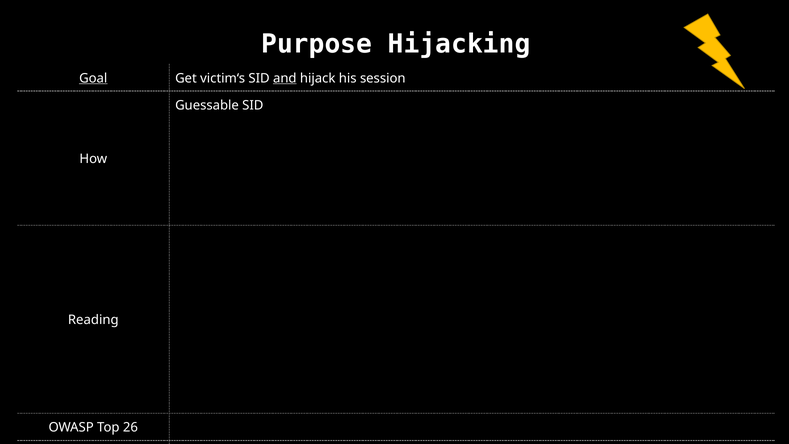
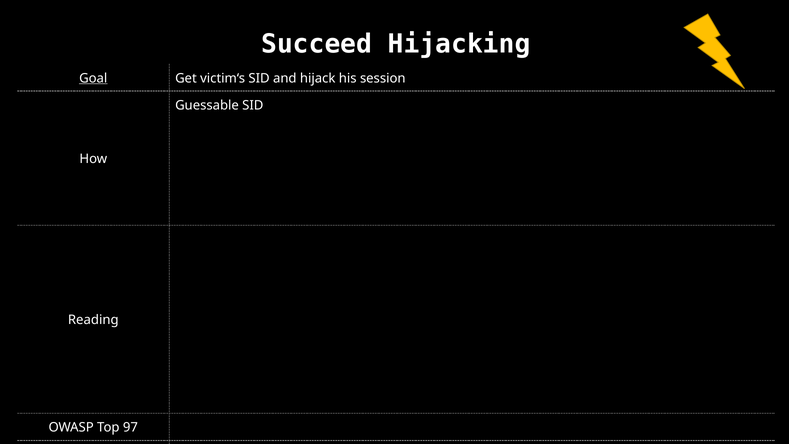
Purpose: Purpose -> Succeed
and underline: present -> none
26: 26 -> 97
